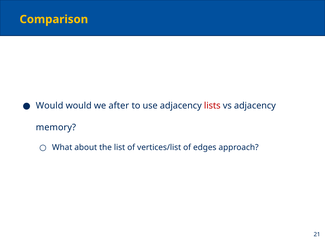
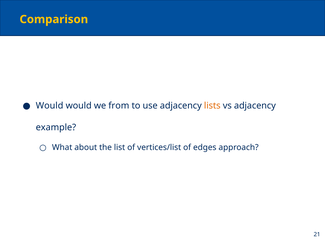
after: after -> from
lists colour: red -> orange
memory: memory -> example
